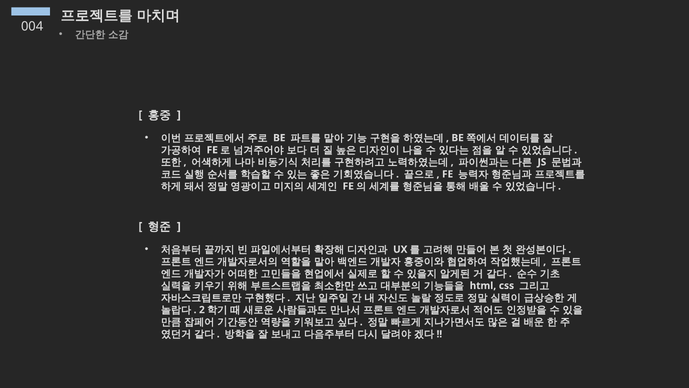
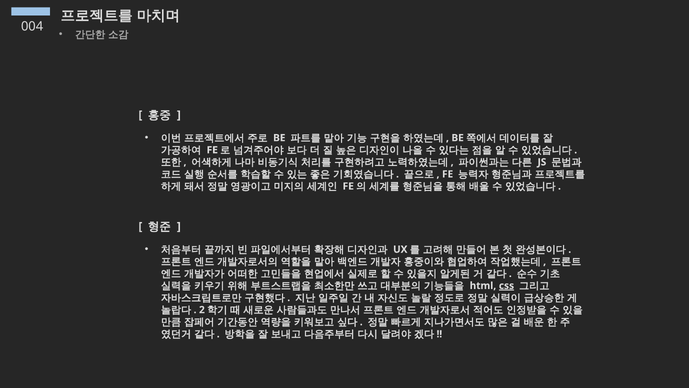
css underline: none -> present
